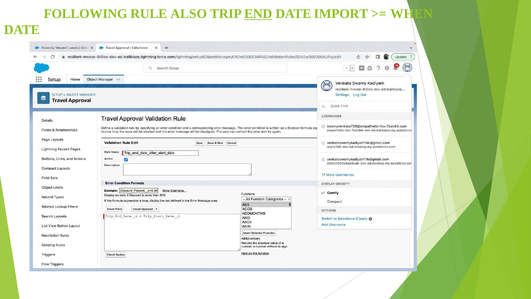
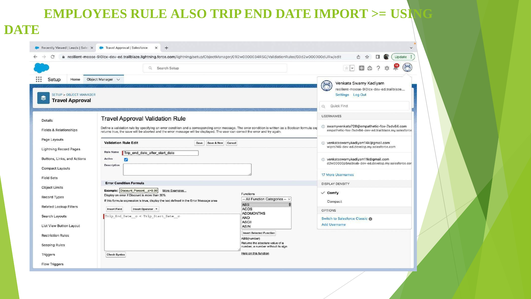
FOLLOWING: FOLLOWING -> EMPLOYEES
END underline: present -> none
WHEN: WHEN -> USING
